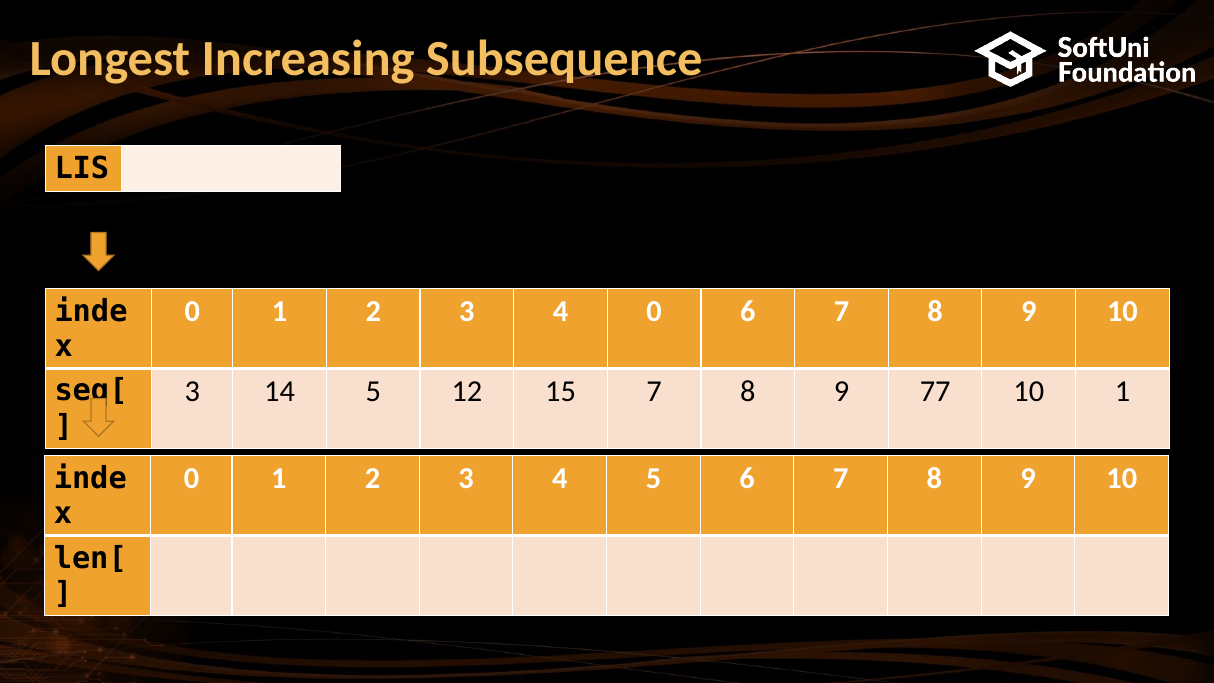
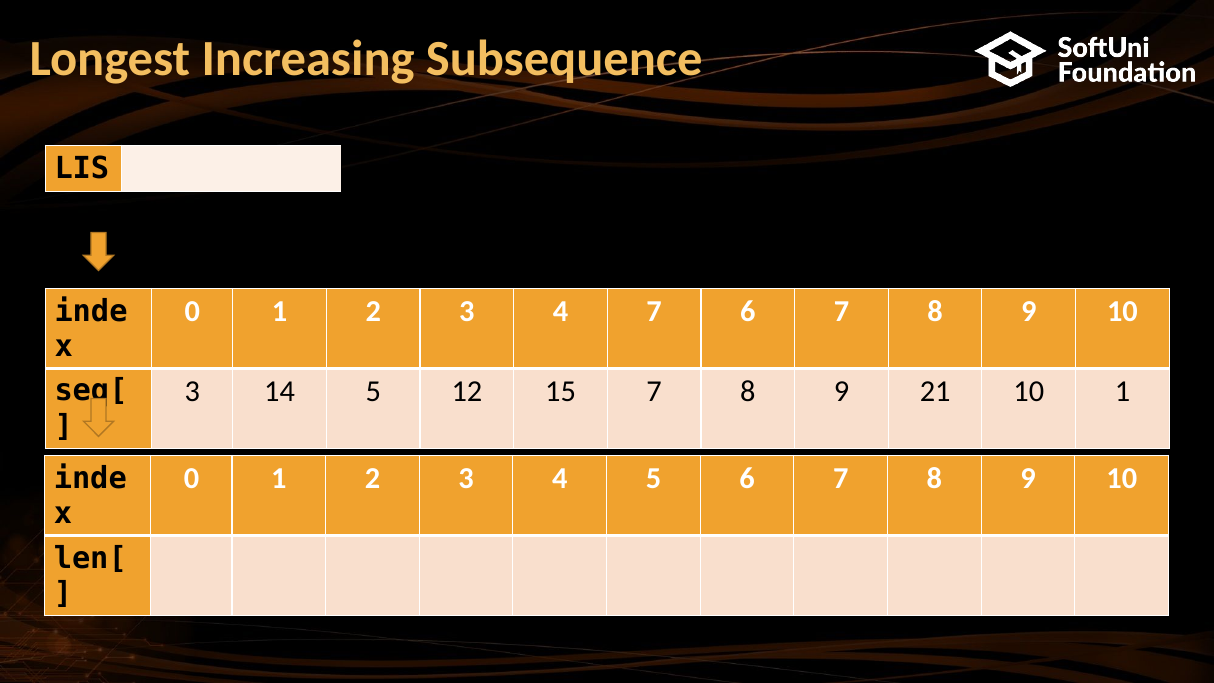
4 0: 0 -> 7
77: 77 -> 21
